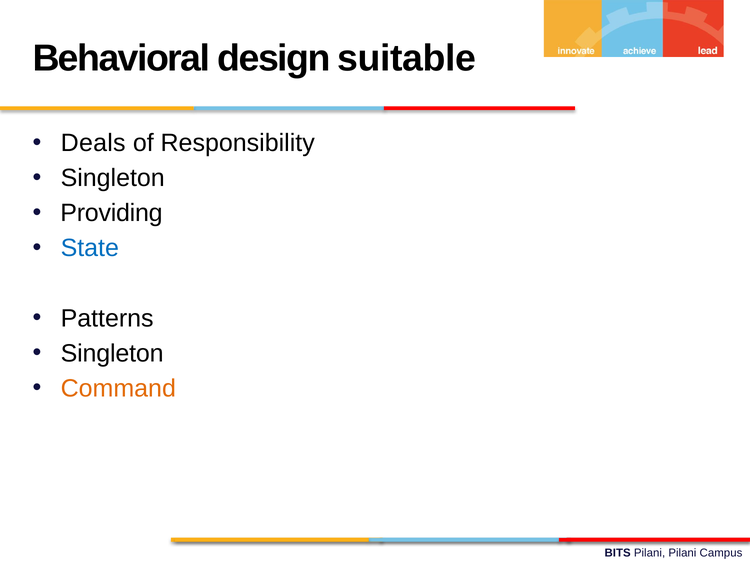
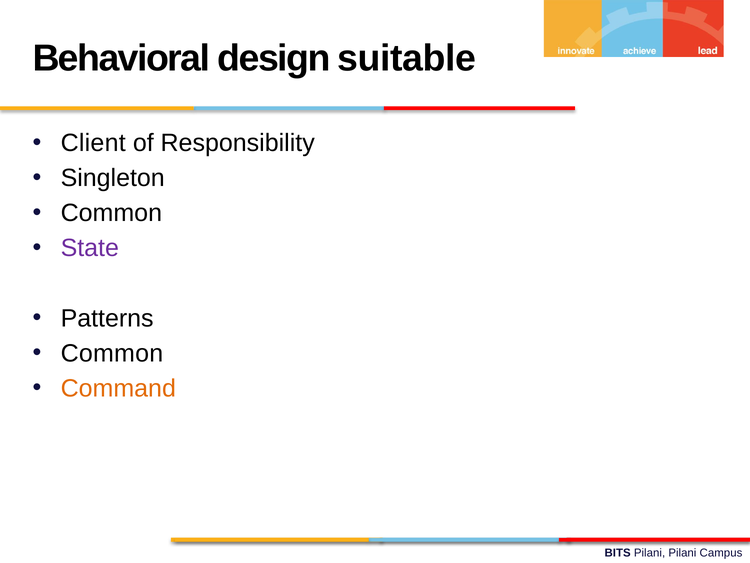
Deals: Deals -> Client
Providing at (111, 213): Providing -> Common
State colour: blue -> purple
Singleton at (112, 353): Singleton -> Common
